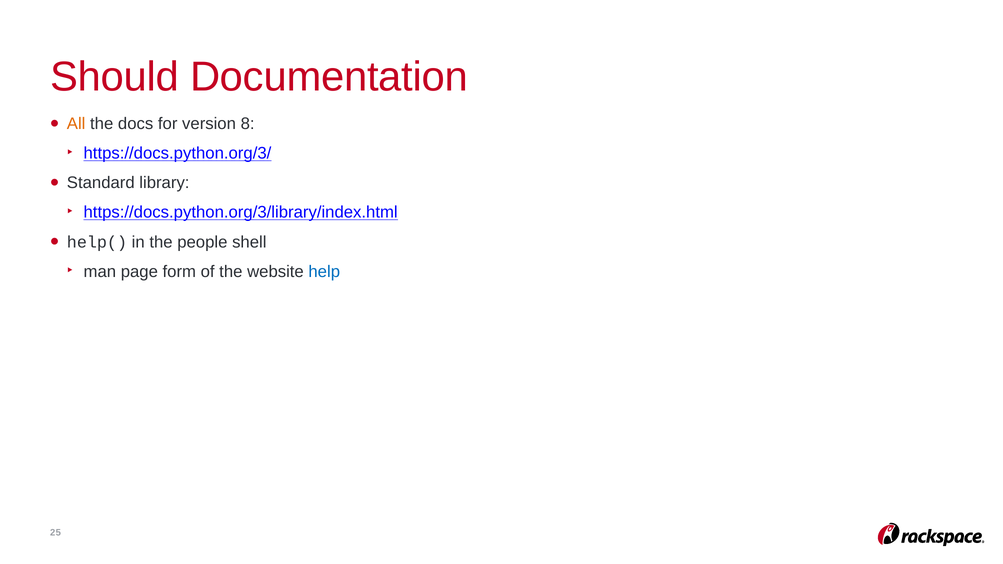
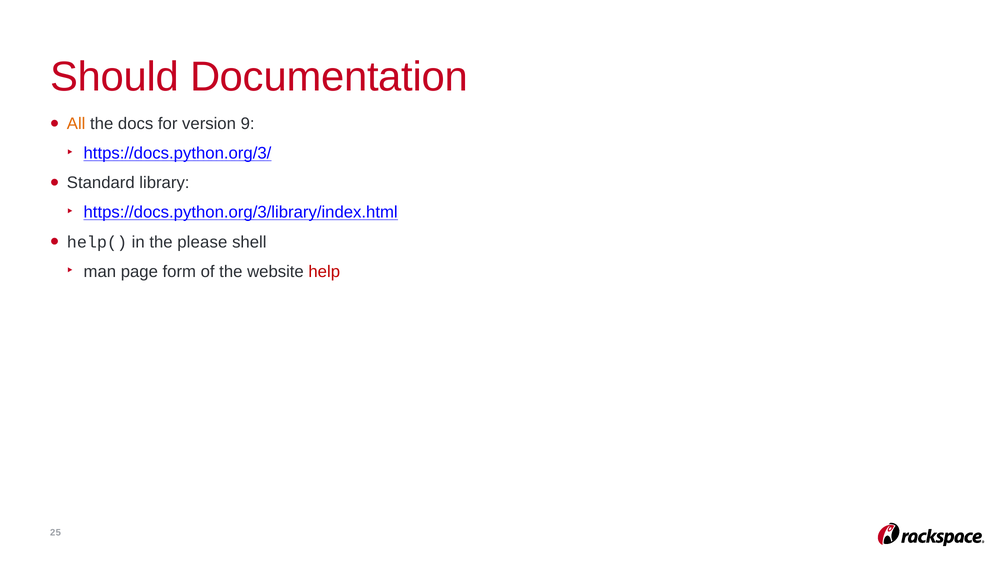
8: 8 -> 9
people: people -> please
help colour: blue -> red
